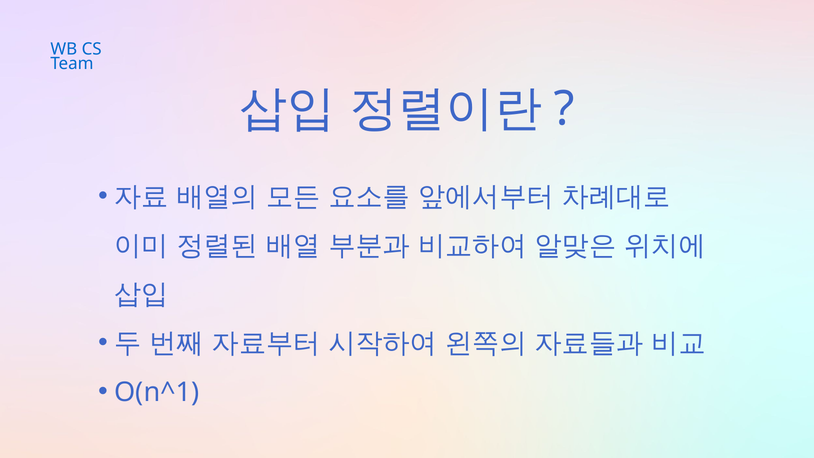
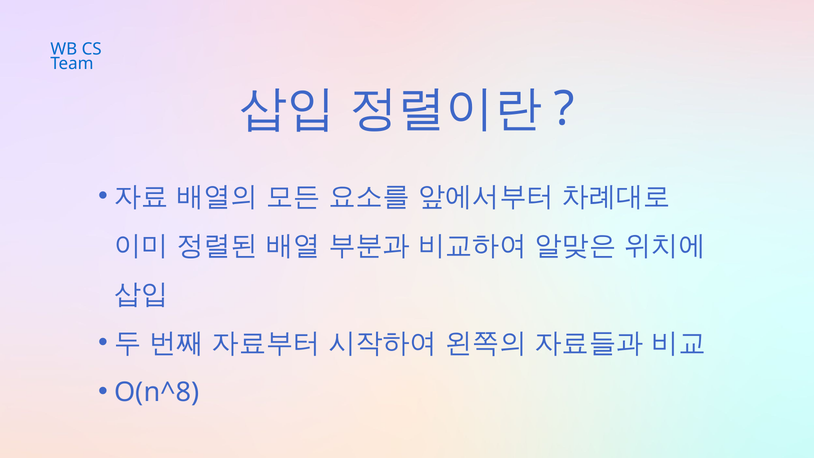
O(n^1: O(n^1 -> O(n^8
